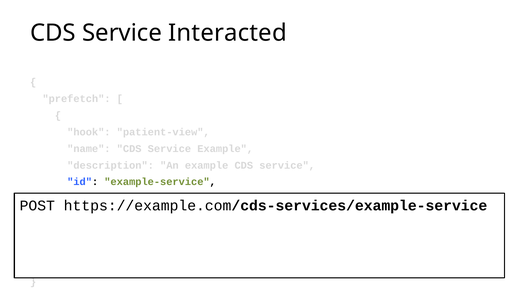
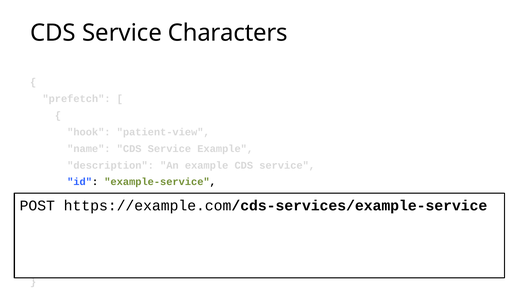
Interacted: Interacted -> Characters
